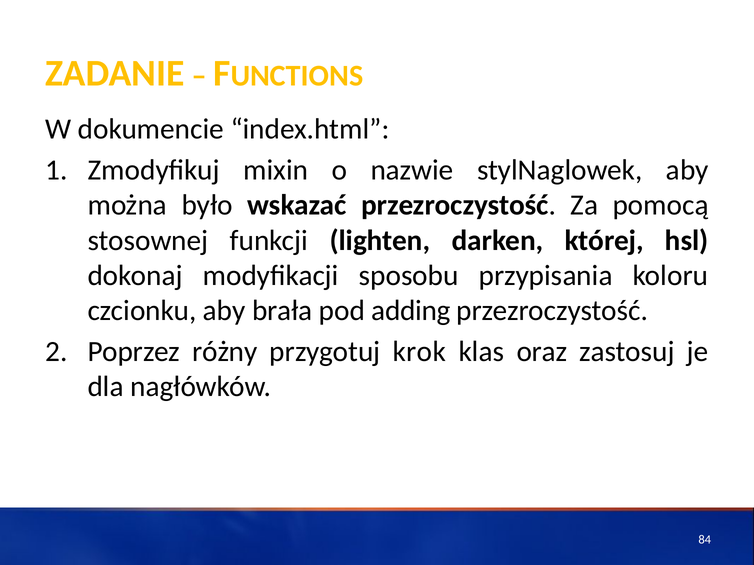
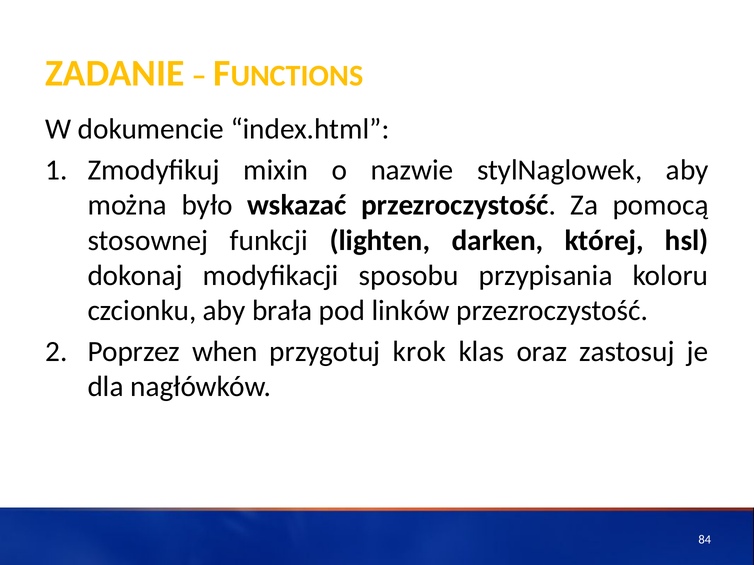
adding: adding -> linków
różny: różny -> when
